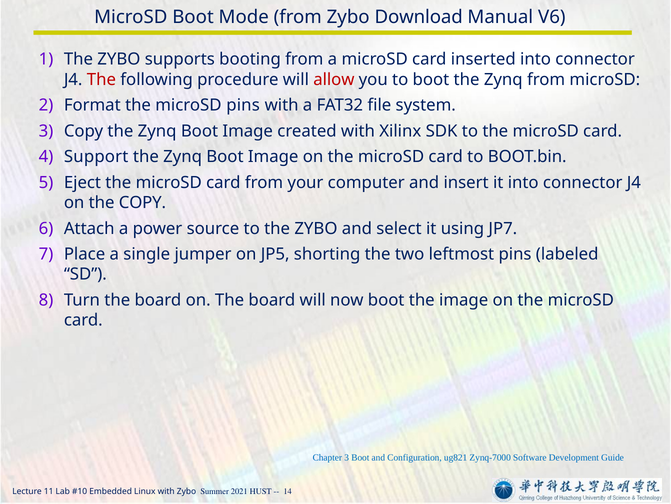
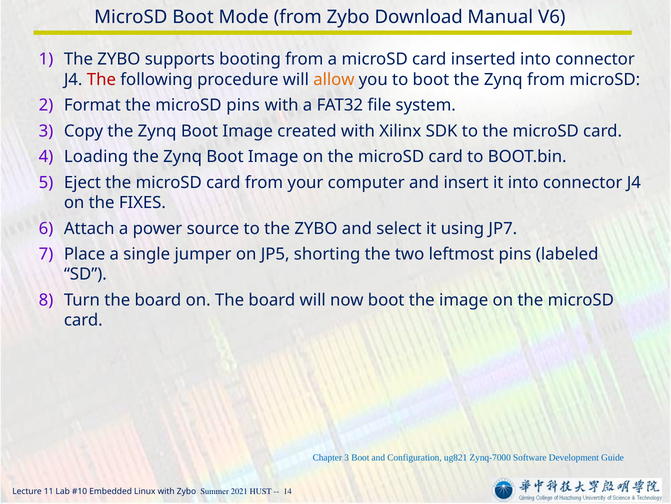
allow colour: red -> orange
Support: Support -> Loading
the COPY: COPY -> FIXES
